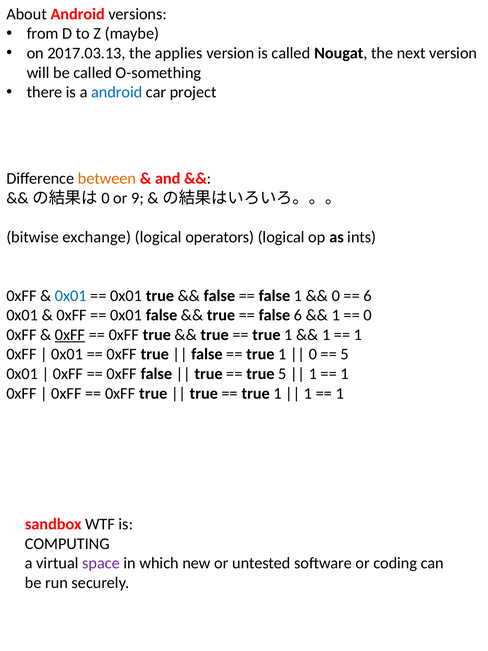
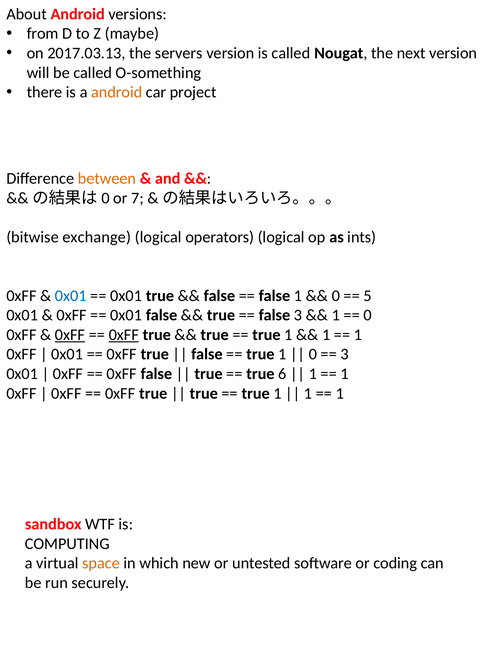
applies: applies -> servers
android at (117, 92) colour: blue -> orange
9: 9 -> 7
6 at (368, 296): 6 -> 5
false 6: 6 -> 3
0xFF at (124, 335) underline: none -> present
5 at (345, 354): 5 -> 3
true 5: 5 -> 6
space colour: purple -> orange
